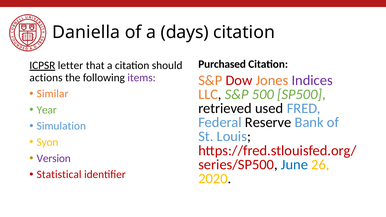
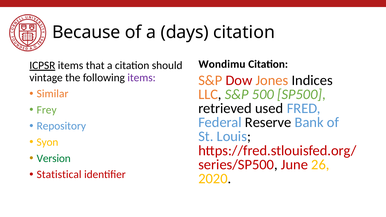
Daniella: Daniella -> Because
Purchased: Purchased -> Wondimu
ICPSR letter: letter -> items
actions: actions -> vintage
Indices colour: purple -> black
Year: Year -> Frey
Simulation: Simulation -> Repository
Version colour: purple -> green
June colour: blue -> red
